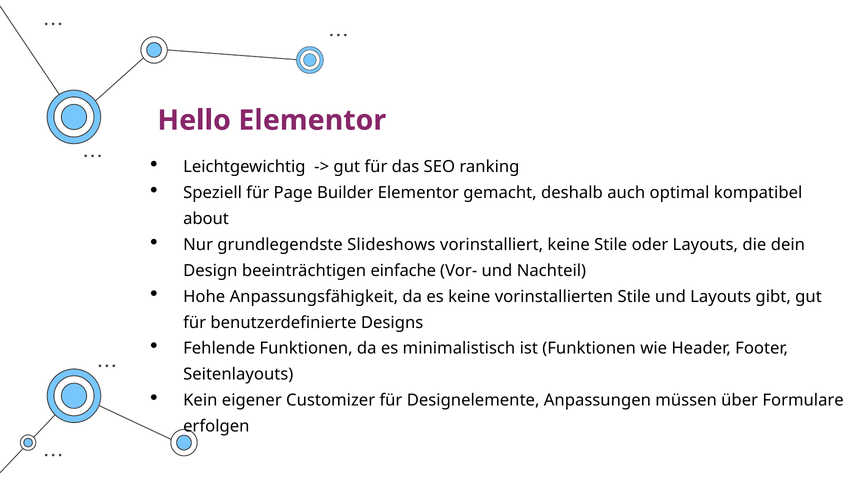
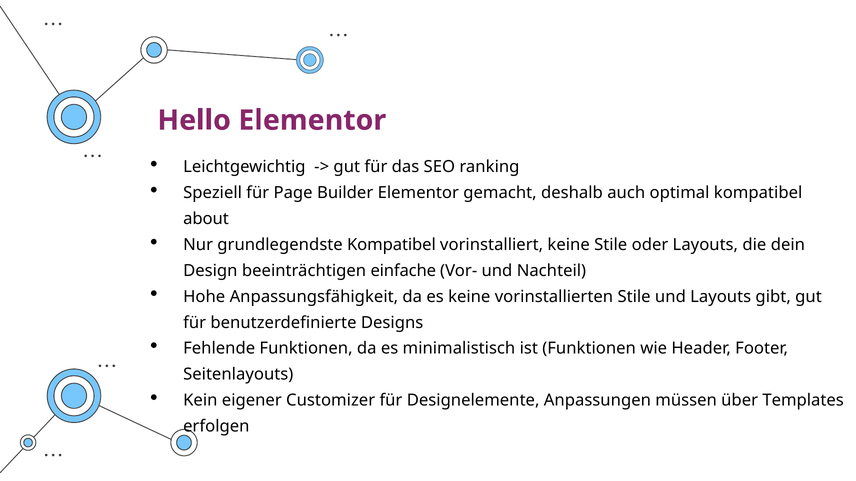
grundlegendste Slideshows: Slideshows -> Kompatibel
Formulare: Formulare -> Templates
